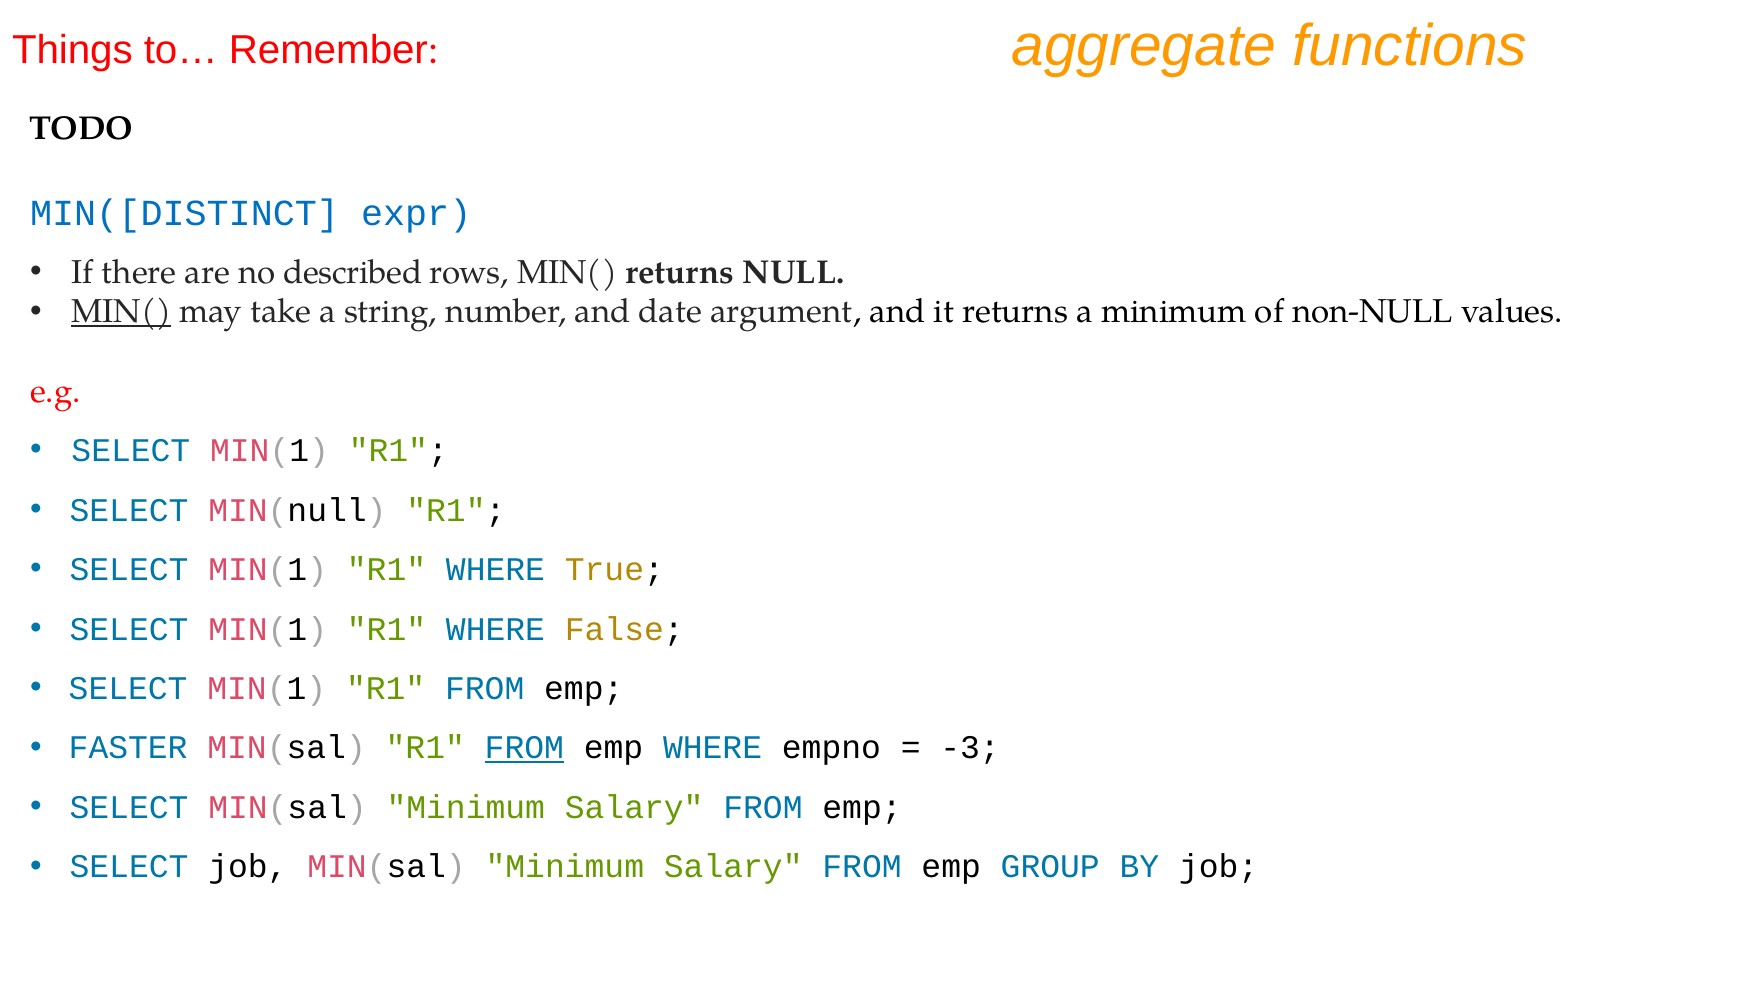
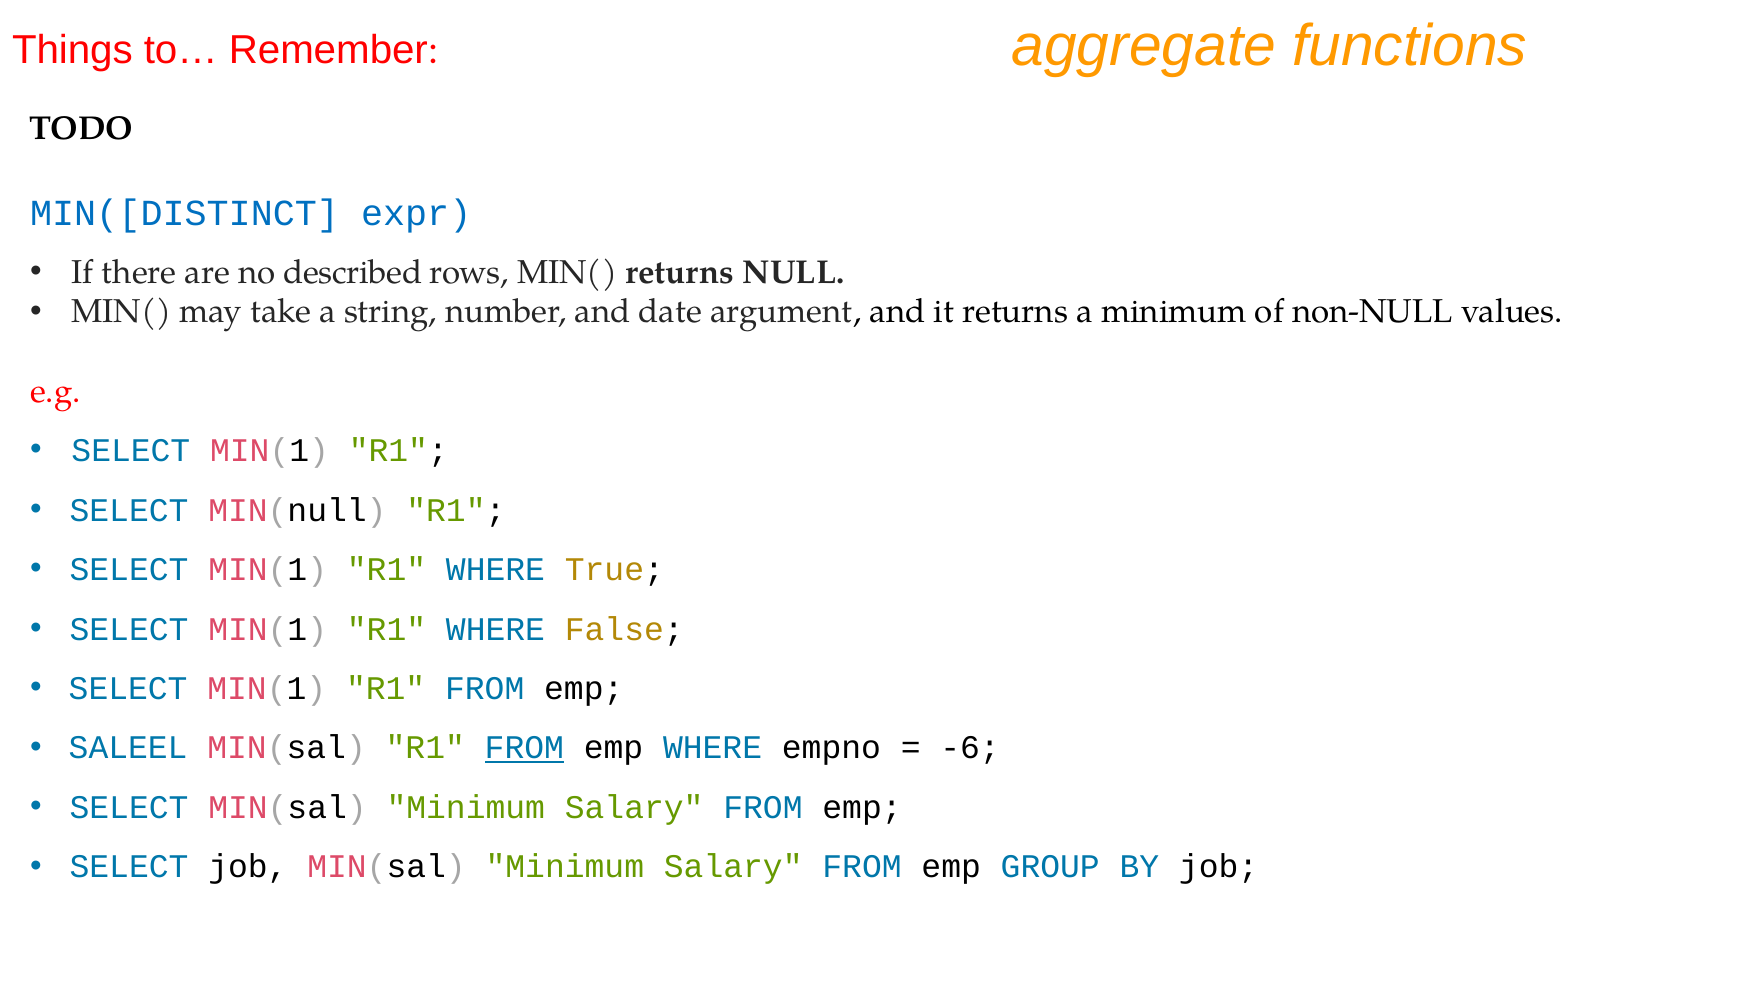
MIN( at (121, 312) underline: present -> none
FASTER: FASTER -> SALEEL
-3: -3 -> -6
